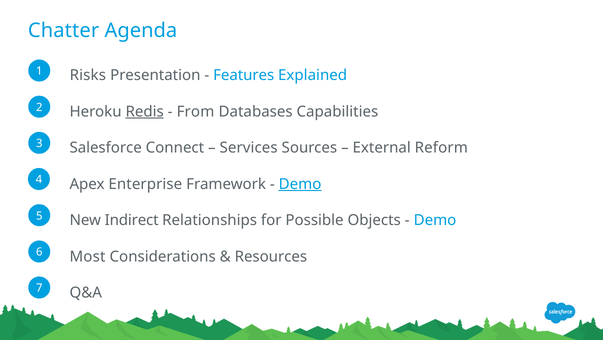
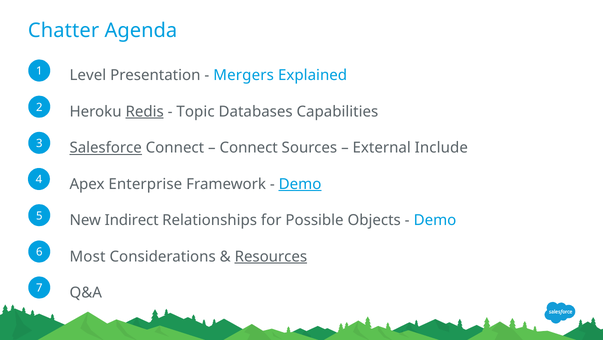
Risks: Risks -> Level
Features: Features -> Mergers
From: From -> Topic
Salesforce underline: none -> present
Services at (249, 148): Services -> Connect
Reform: Reform -> Include
Resources underline: none -> present
